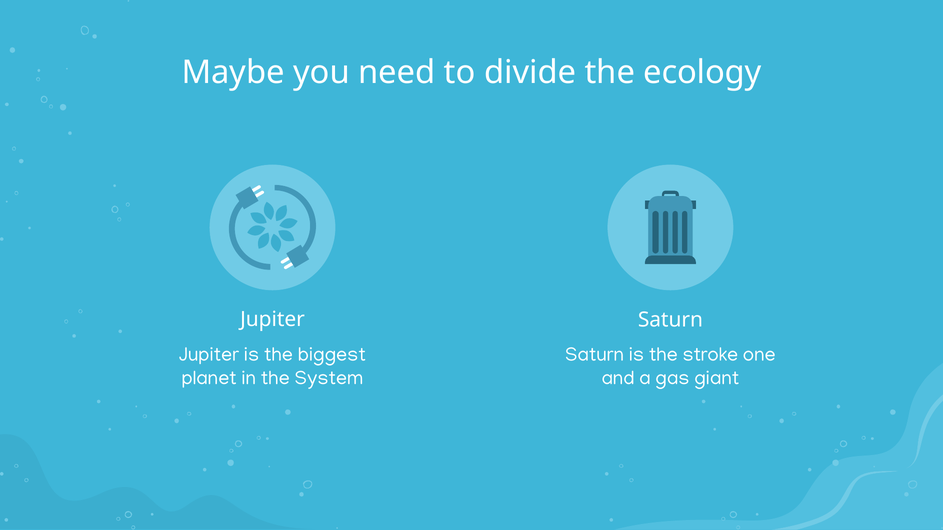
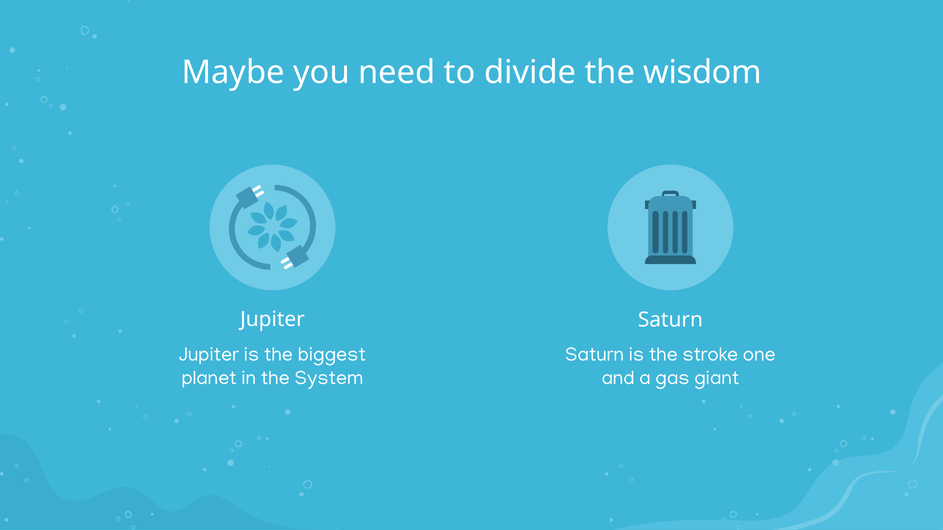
ecology: ecology -> wisdom
